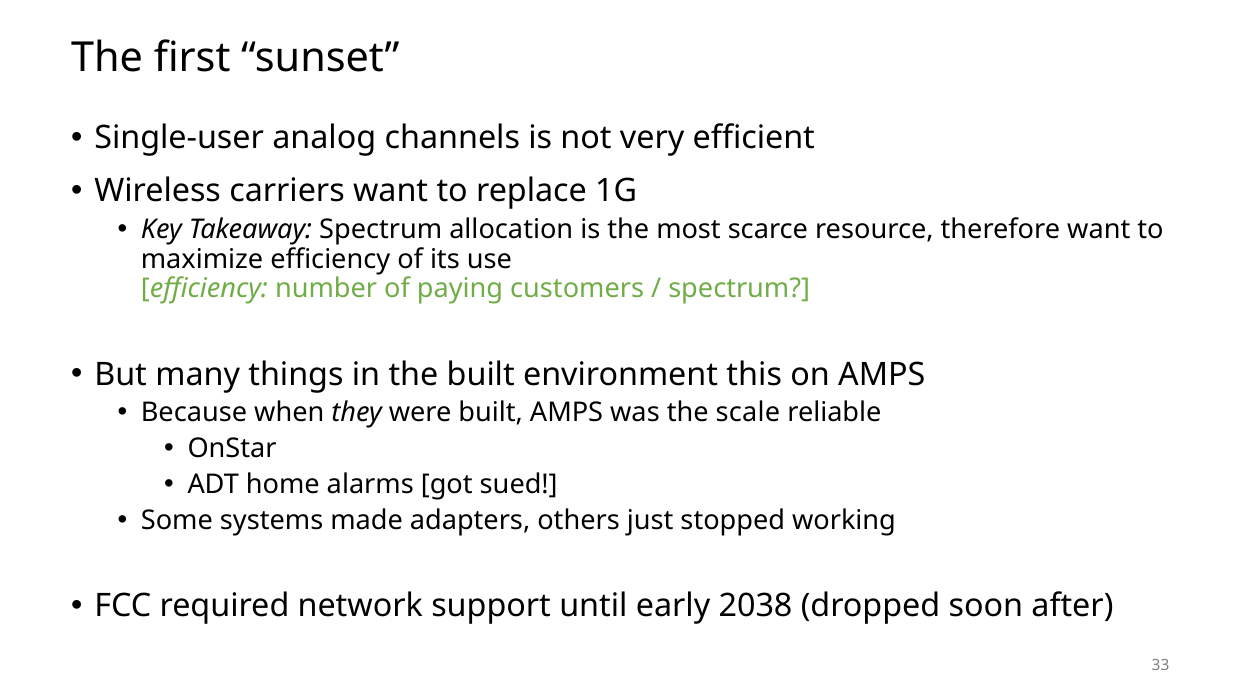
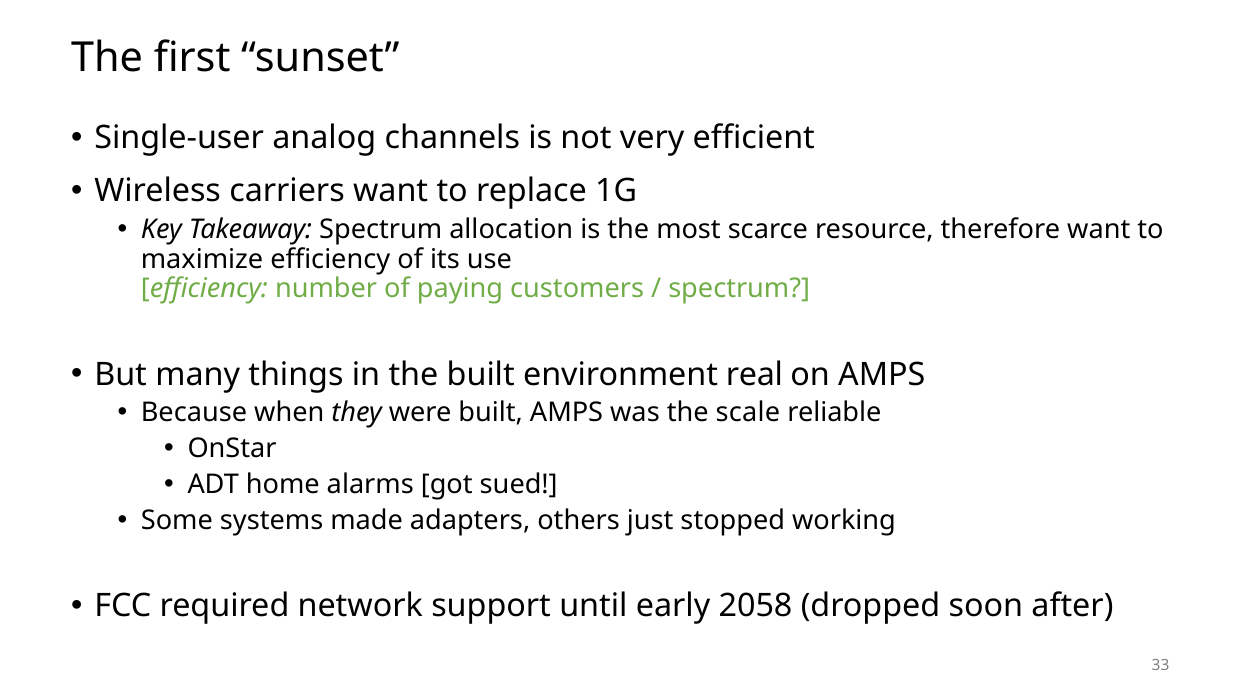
this: this -> real
2038: 2038 -> 2058
